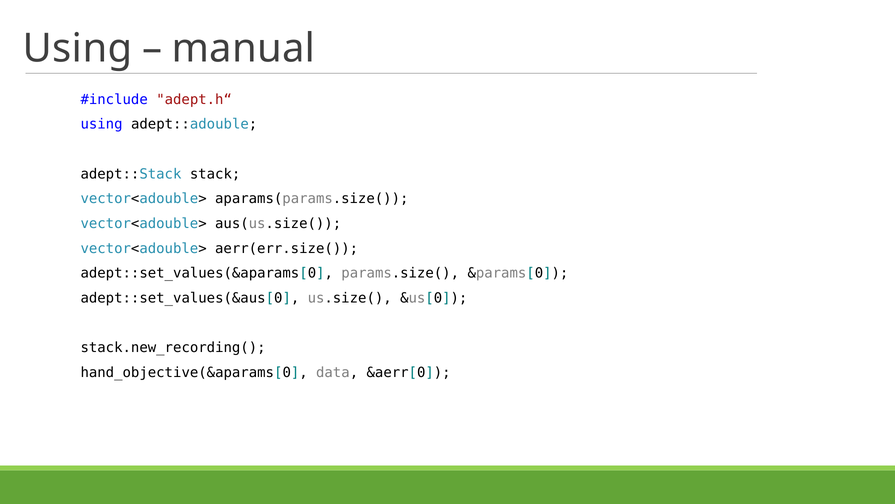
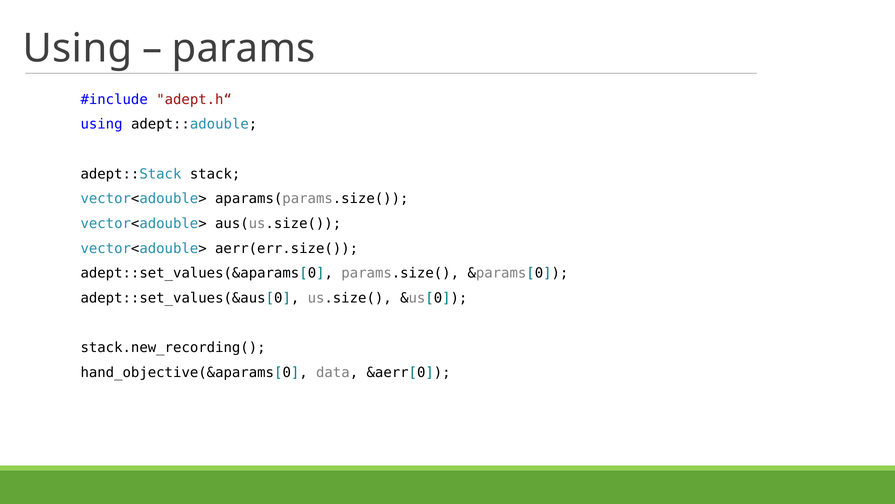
manual: manual -> params
